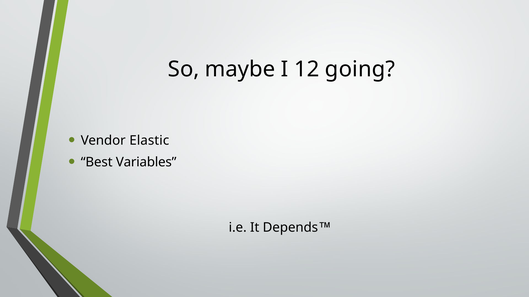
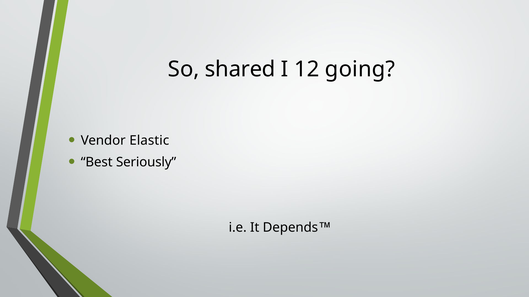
maybe: maybe -> shared
Variables: Variables -> Seriously
